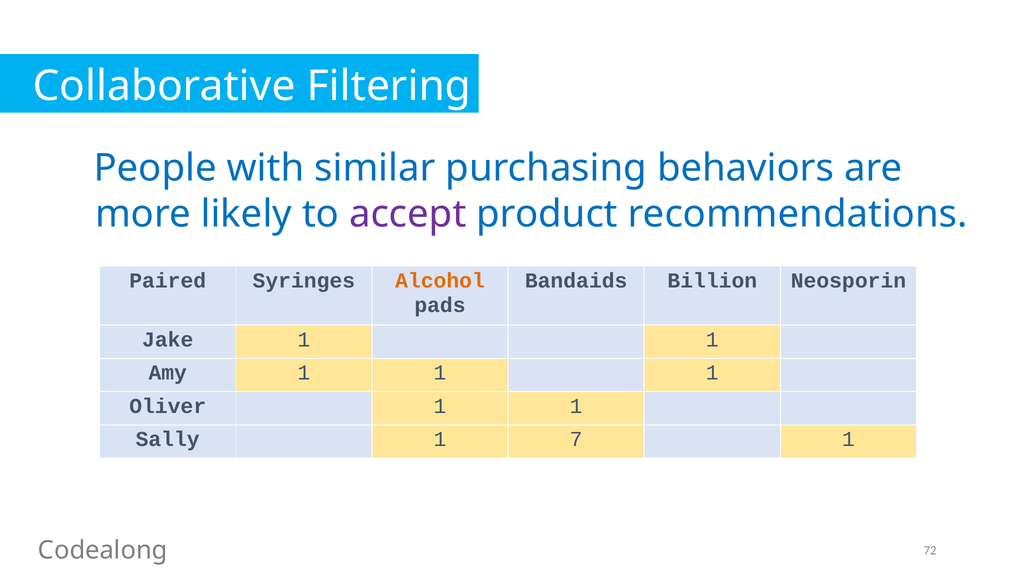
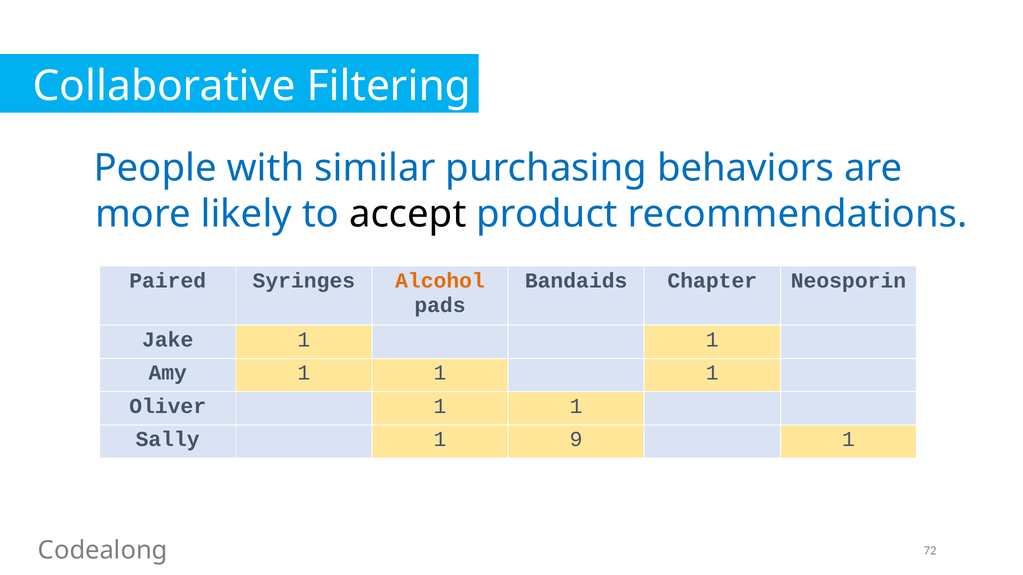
accept colour: purple -> black
Billion: Billion -> Chapter
7: 7 -> 9
